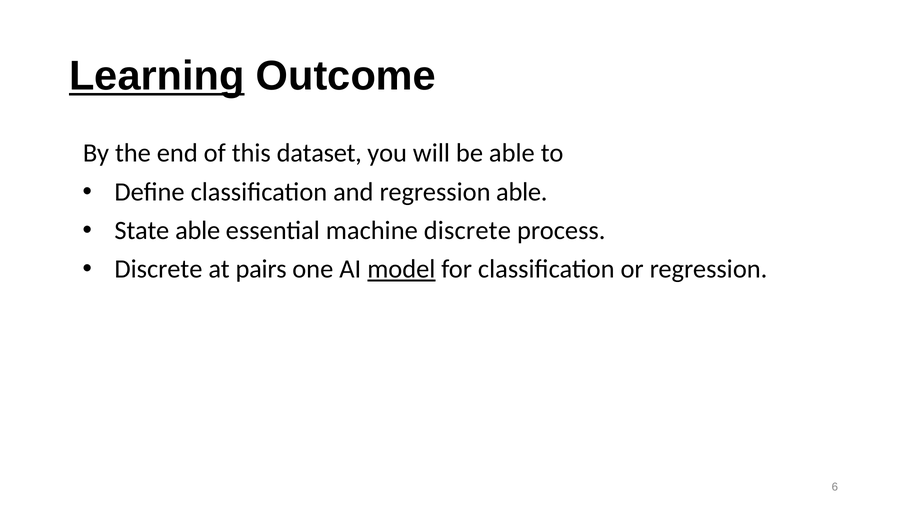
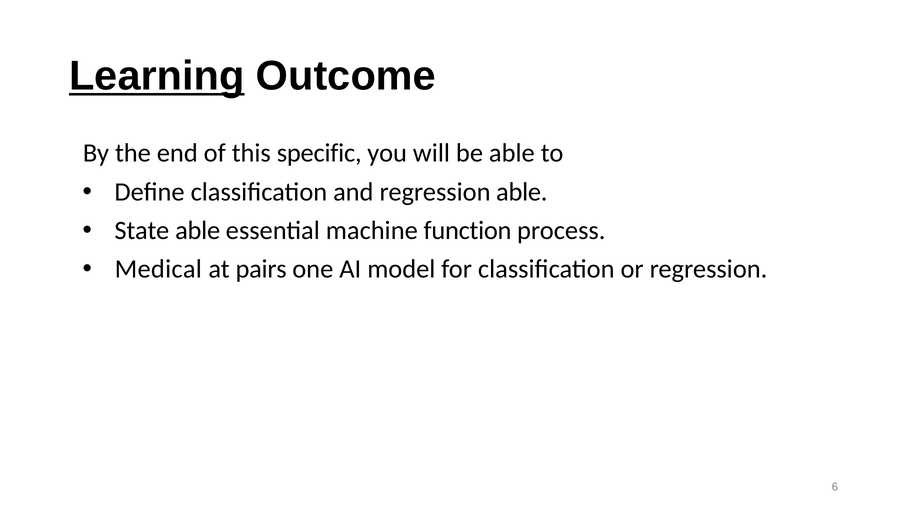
dataset: dataset -> specific
machine discrete: discrete -> function
Discrete at (158, 269): Discrete -> Medical
model underline: present -> none
